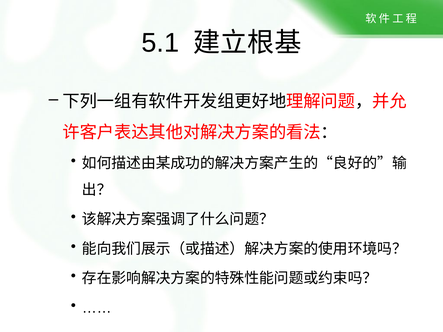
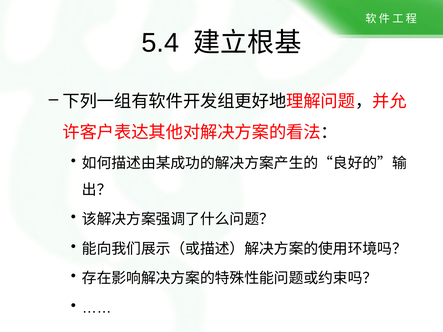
5.1: 5.1 -> 5.4
